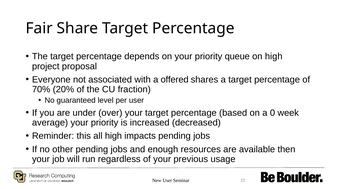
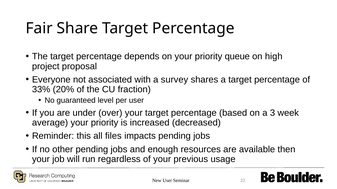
offered: offered -> survey
70%: 70% -> 33%
0: 0 -> 3
all high: high -> files
